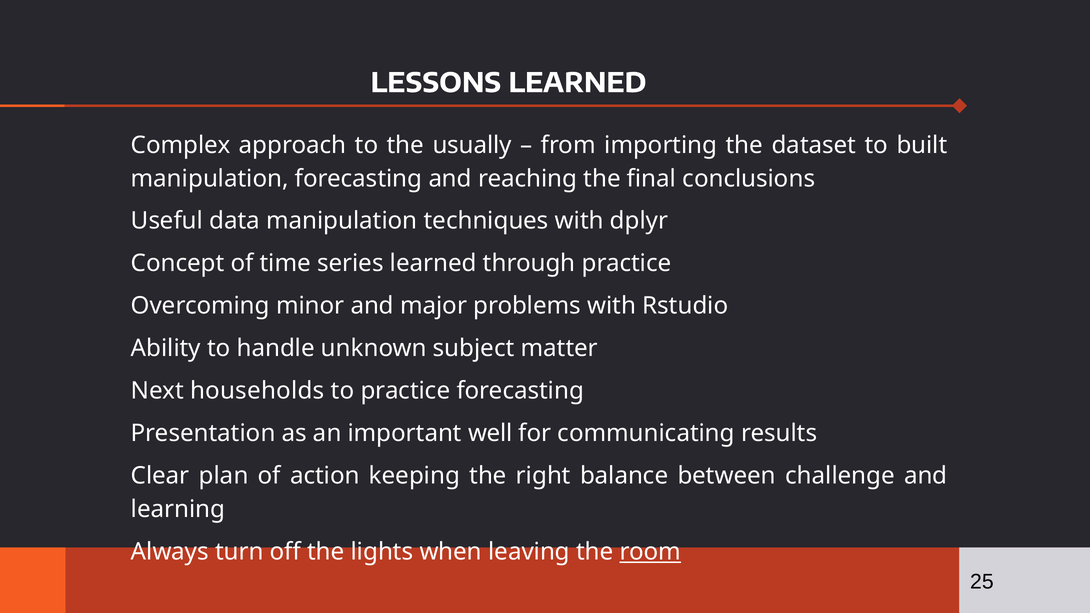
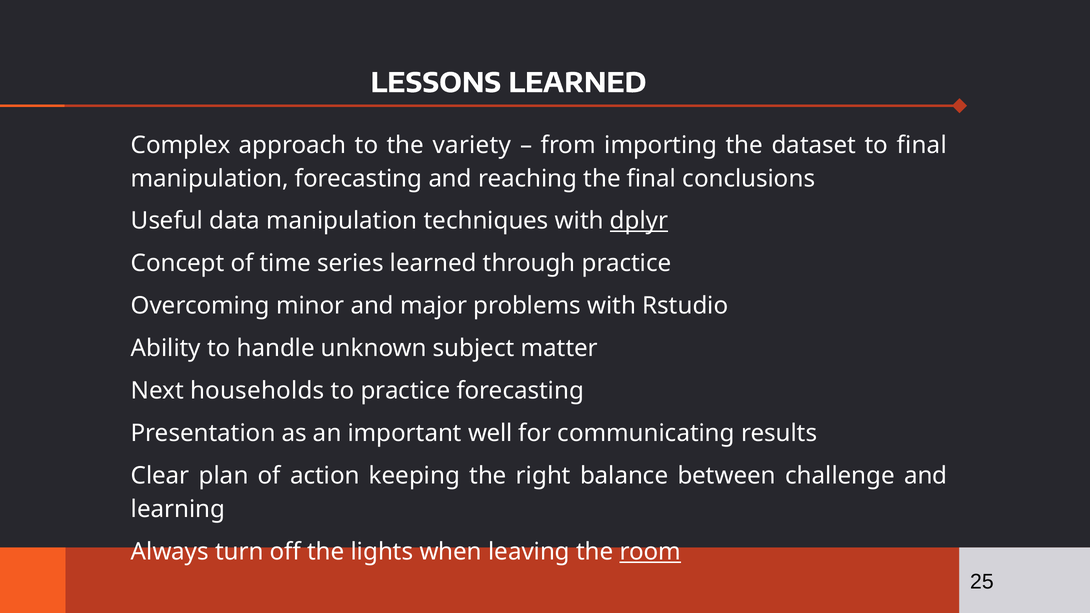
usually: usually -> variety
to built: built -> final
dplyr underline: none -> present
